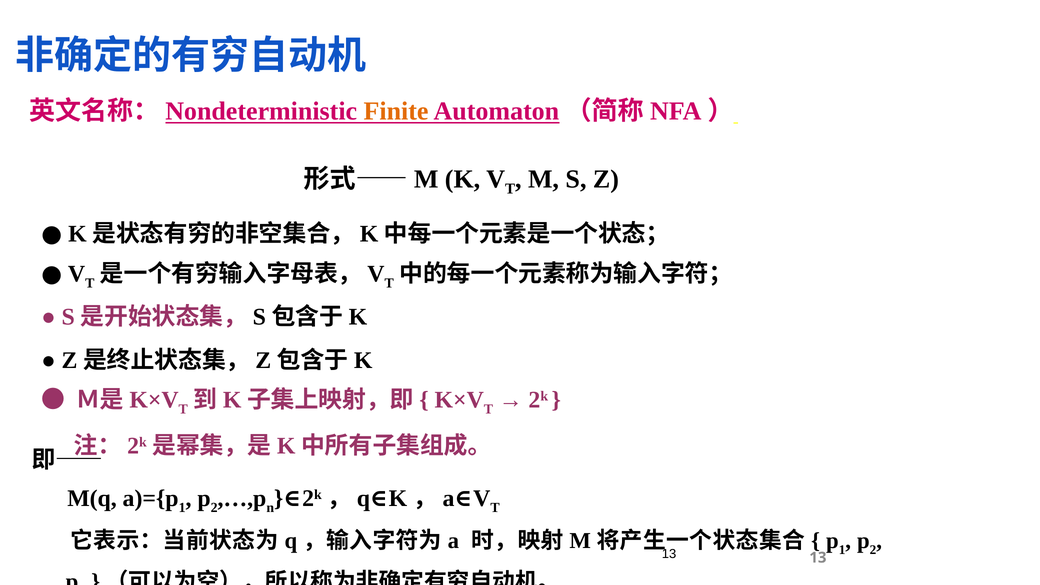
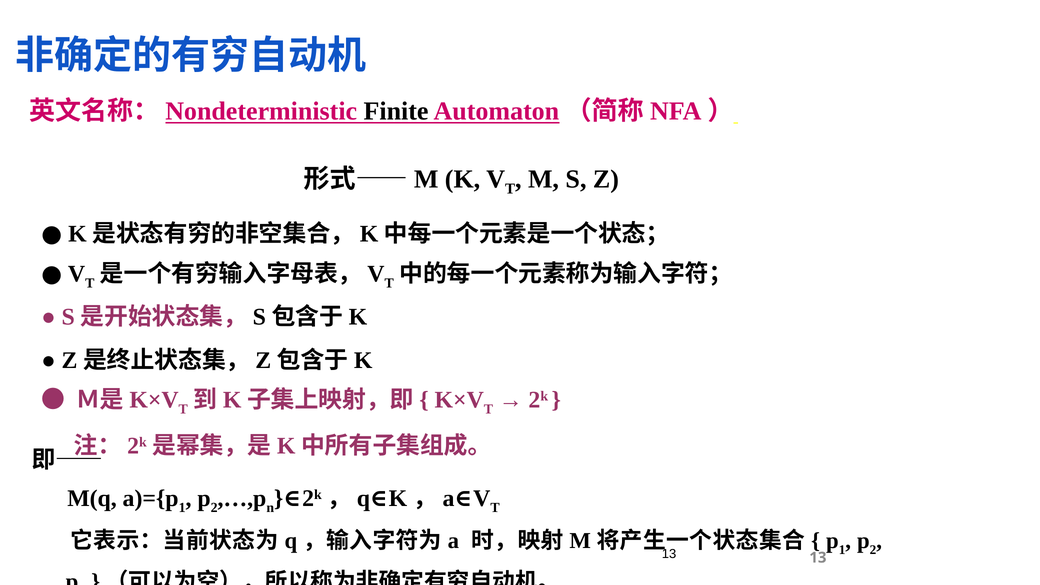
Finite colour: orange -> black
